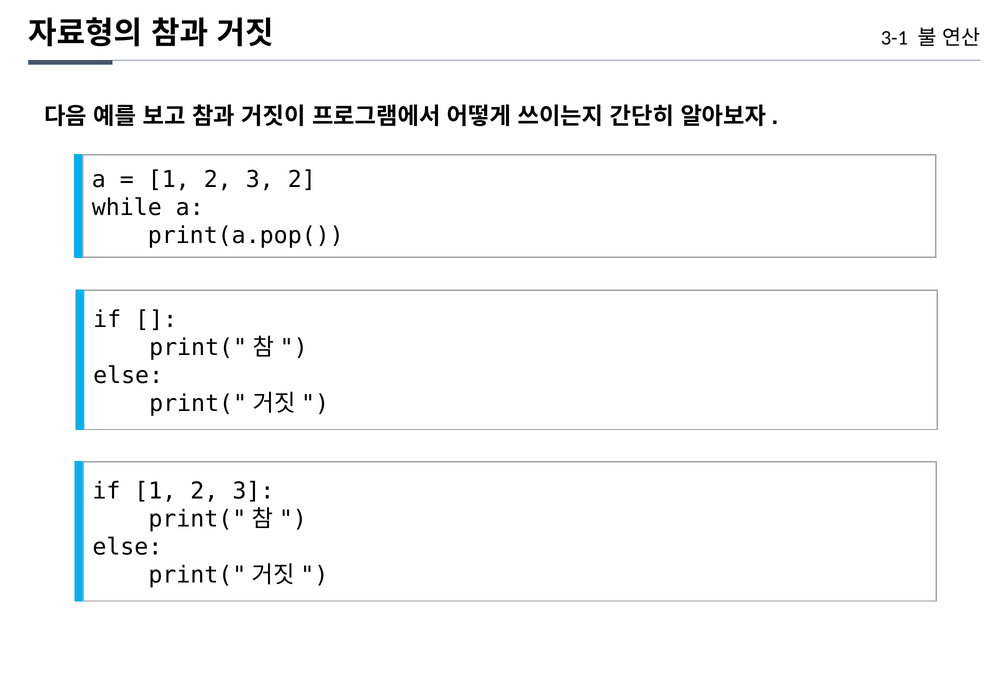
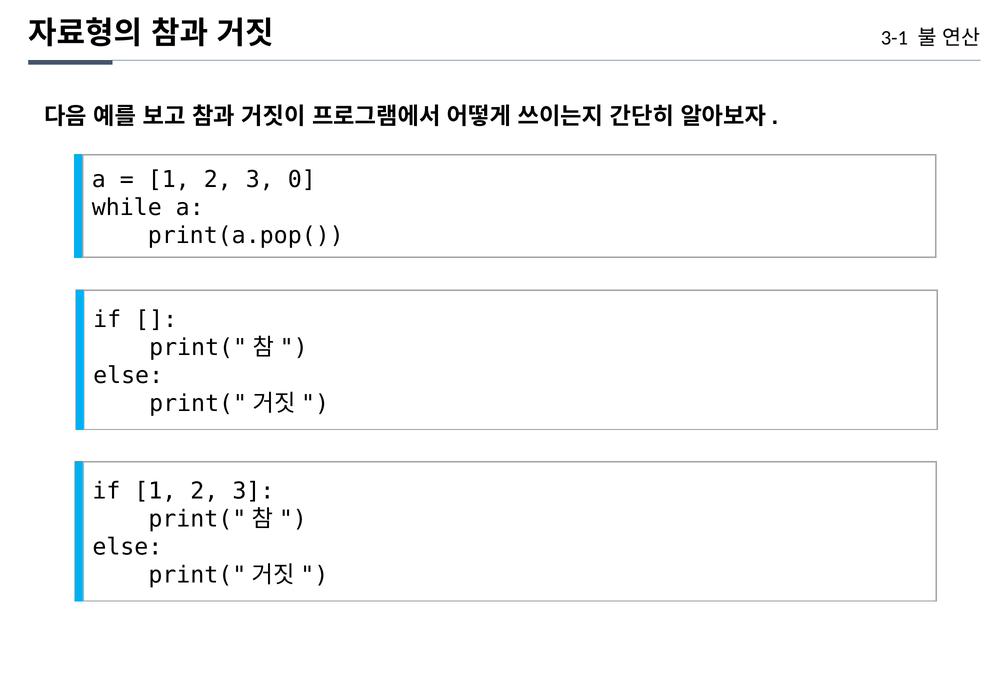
3 2: 2 -> 0
